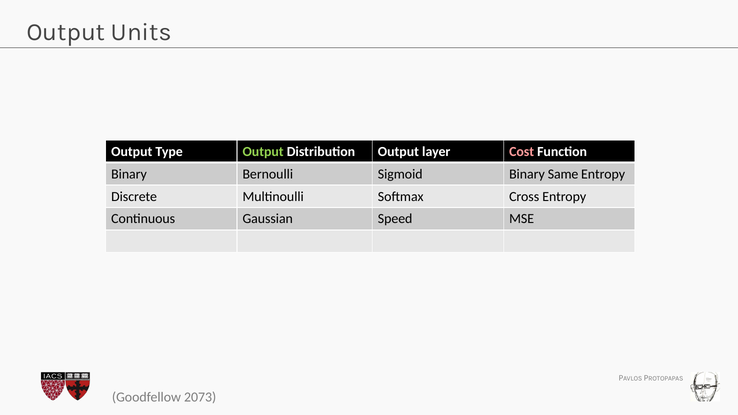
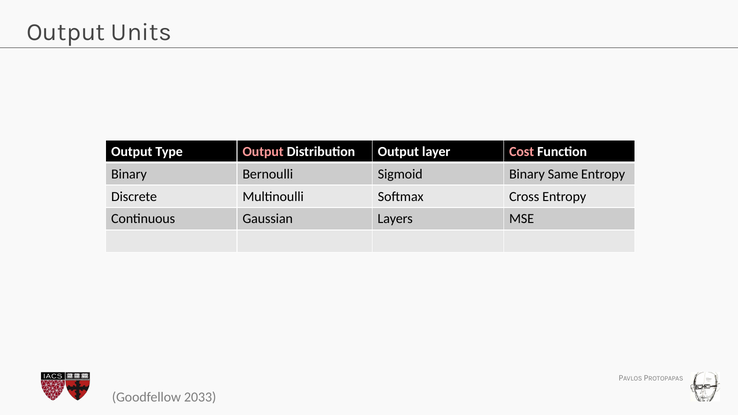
Output at (263, 152) colour: light green -> pink
Speed: Speed -> Layers
2073: 2073 -> 2033
